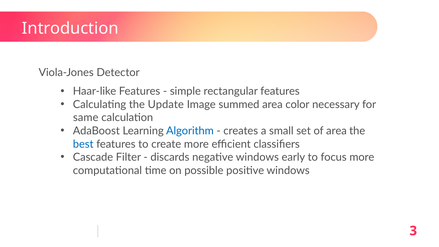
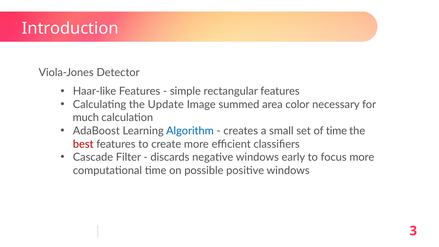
same: same -> much
of area: area -> time
best colour: blue -> red
